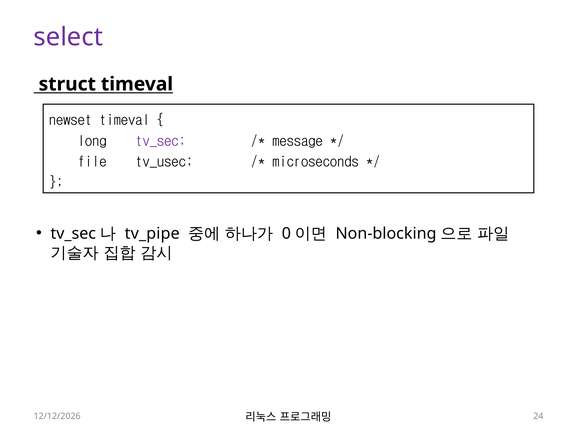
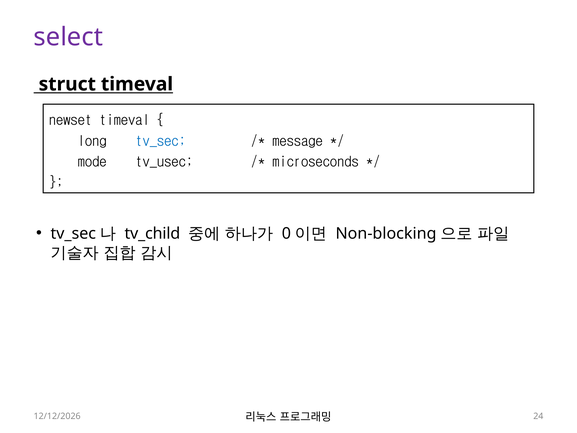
tv_sec colour: purple -> blue
file: file -> mode
tv_pipe: tv_pipe -> tv_child
